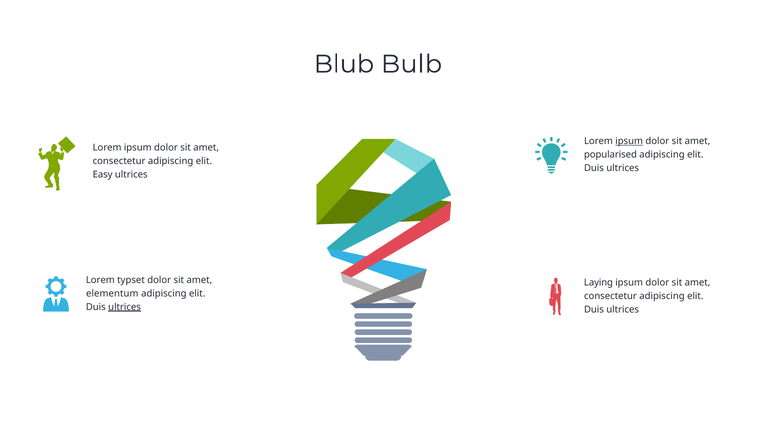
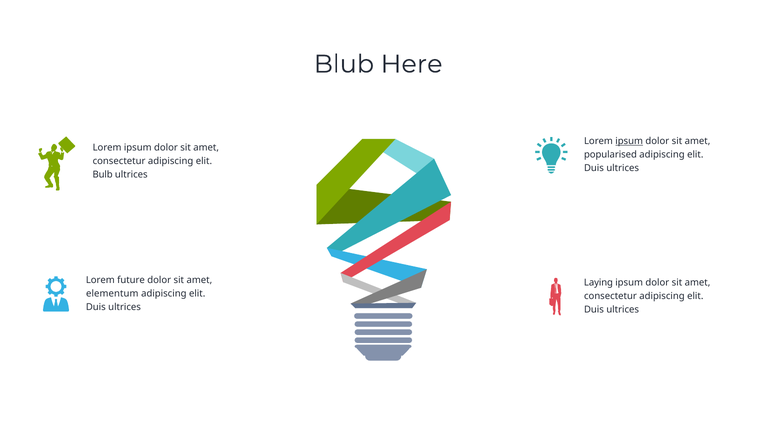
Bulb: Bulb -> Here
Easy: Easy -> Bulb
typset: typset -> future
ultrices at (125, 307) underline: present -> none
